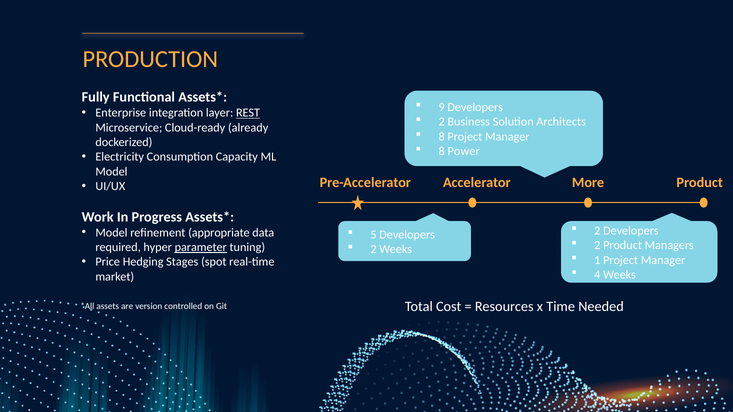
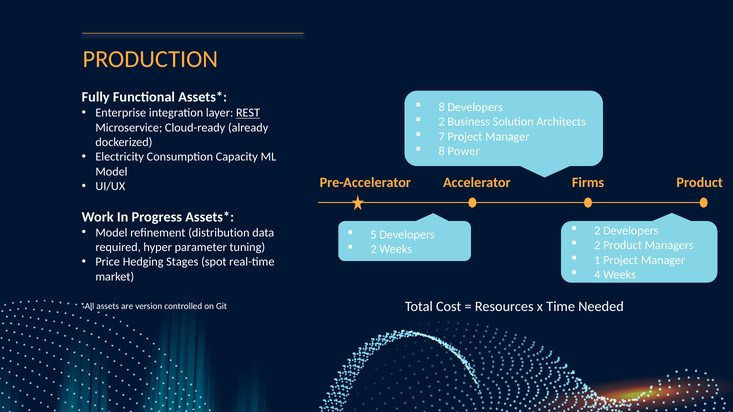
9 at (442, 107): 9 -> 8
8 at (442, 137): 8 -> 7
More: More -> Firms
appropriate: appropriate -> distribution
parameter underline: present -> none
